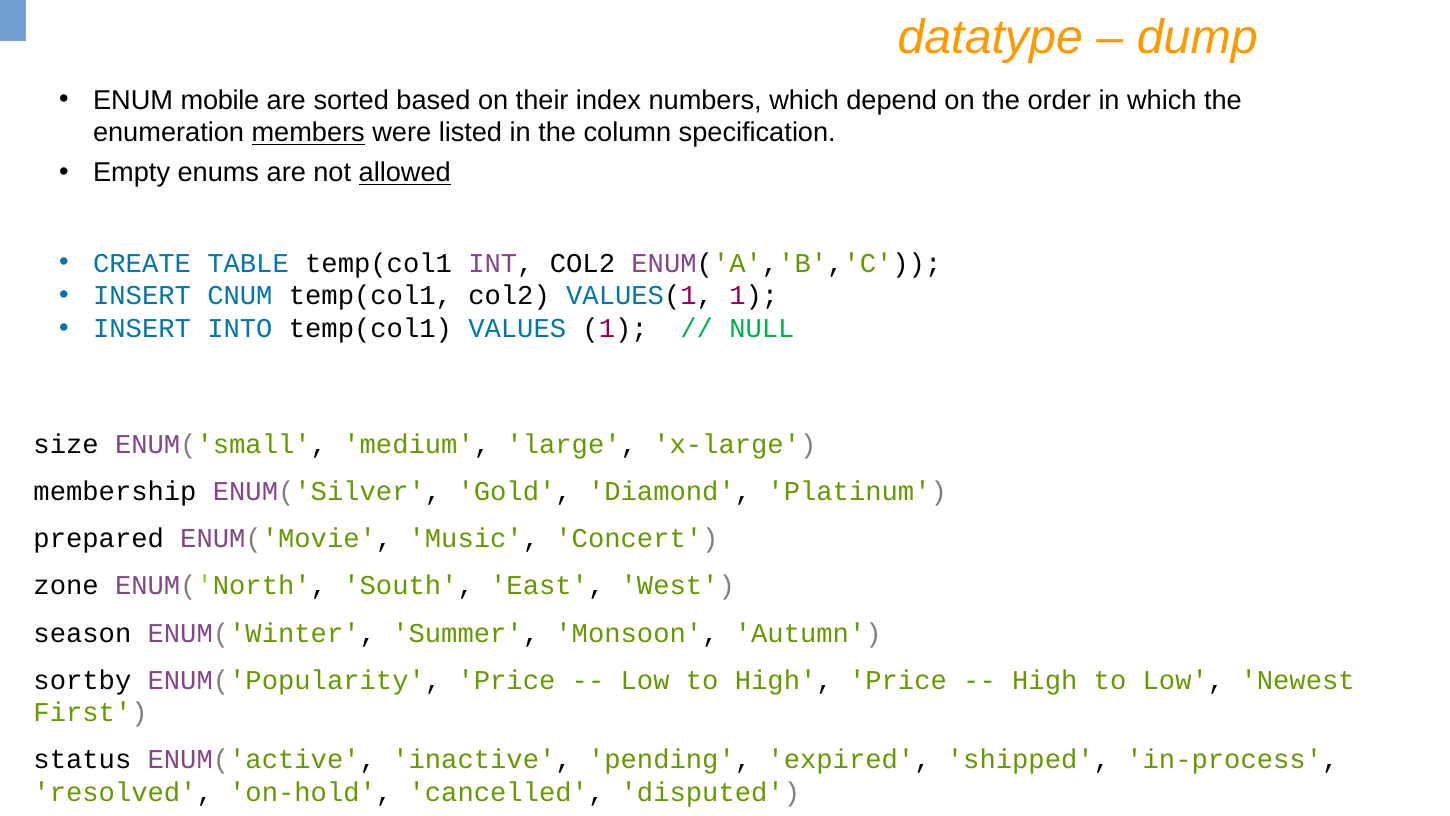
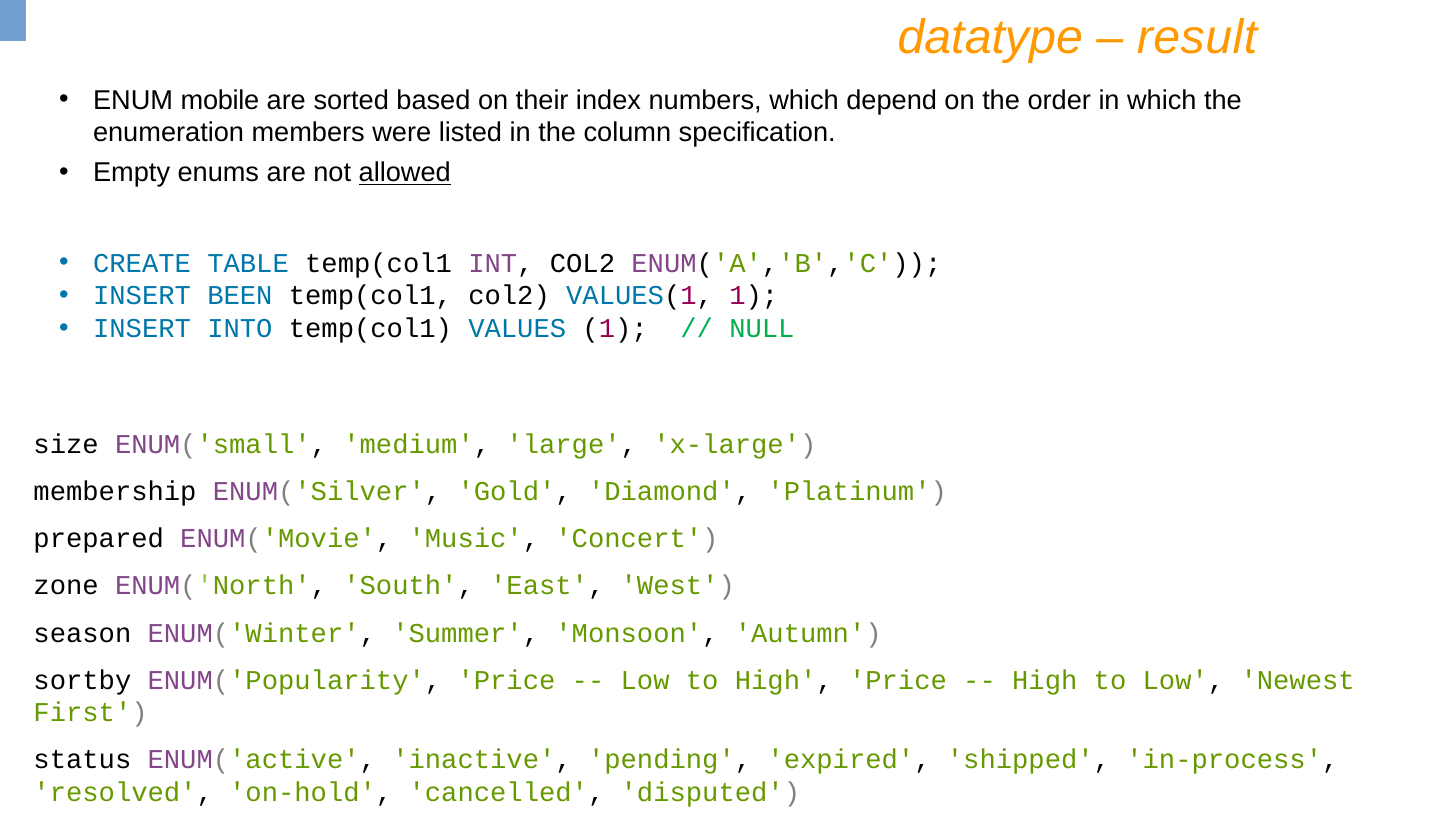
dump: dump -> result
members underline: present -> none
CNUM: CNUM -> BEEN
